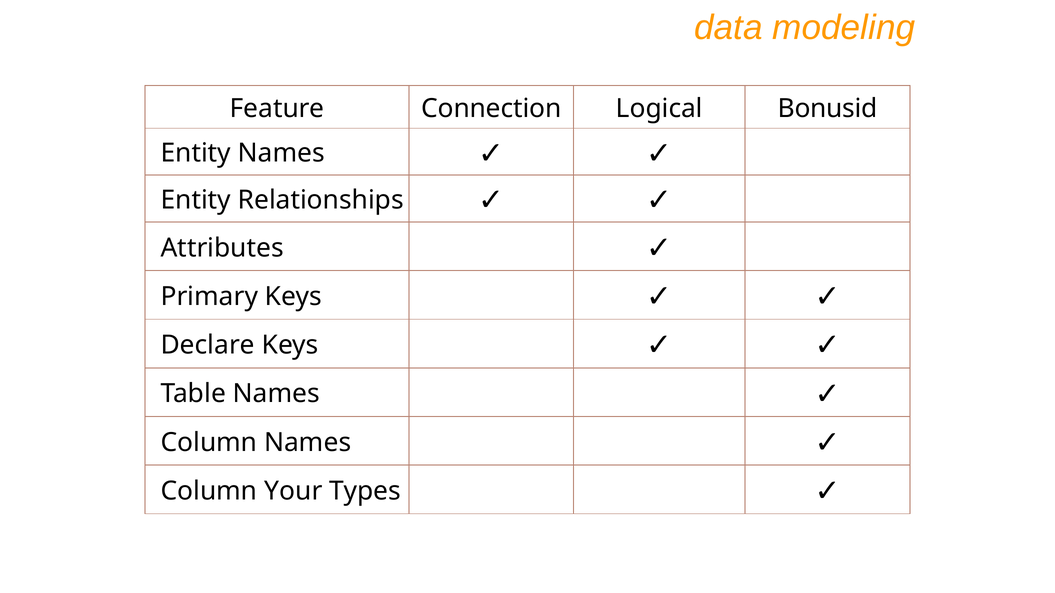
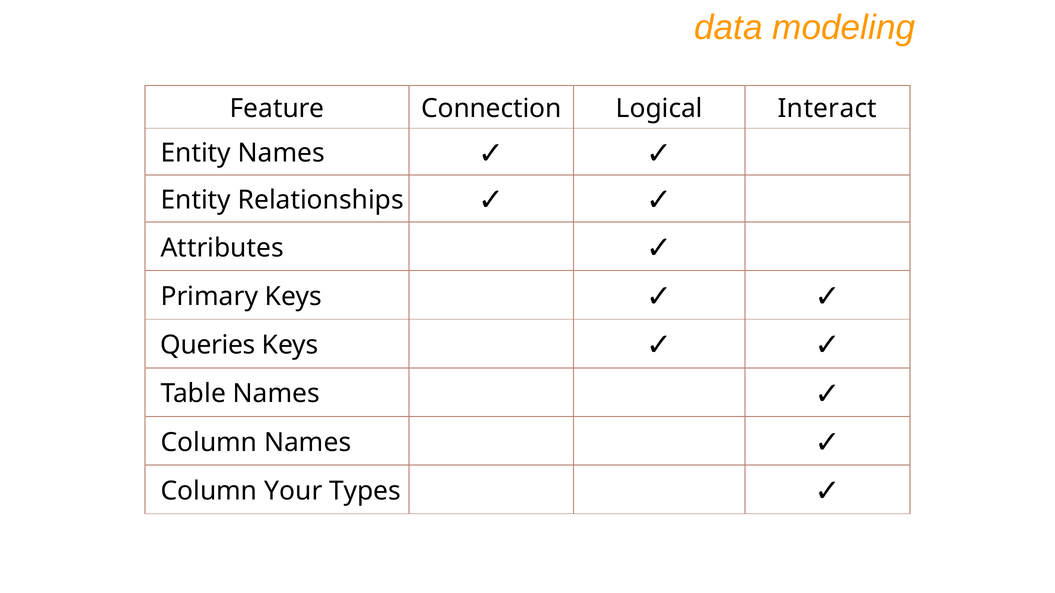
Bonusid: Bonusid -> Interact
Declare: Declare -> Queries
